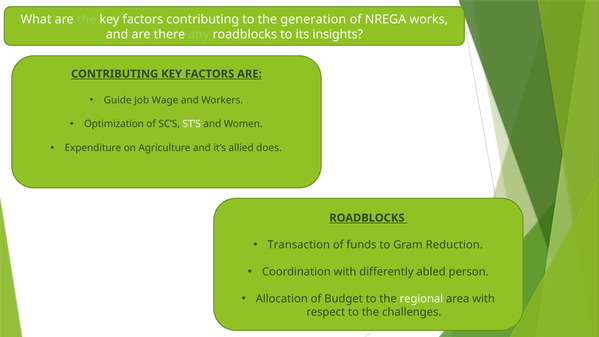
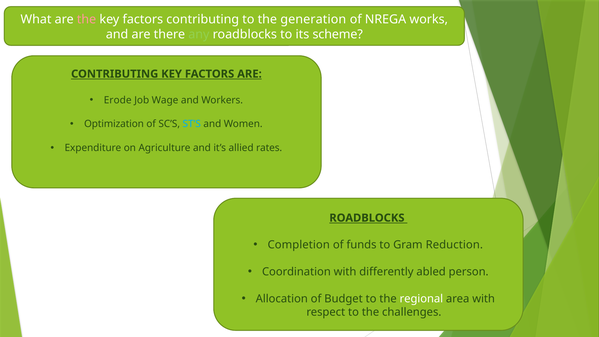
the at (87, 19) colour: light green -> pink
insights: insights -> scheme
Guide: Guide -> Erode
ST’S colour: white -> light blue
does: does -> rates
Transaction: Transaction -> Completion
